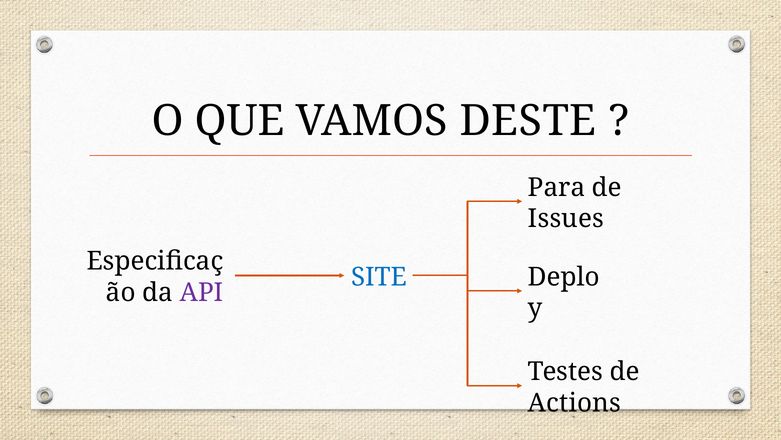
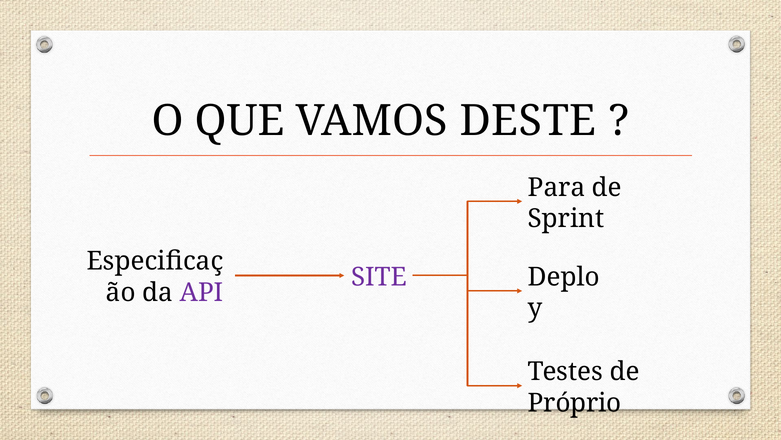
Issues: Issues -> Sprint
SITE colour: blue -> purple
Actions: Actions -> Próprio
